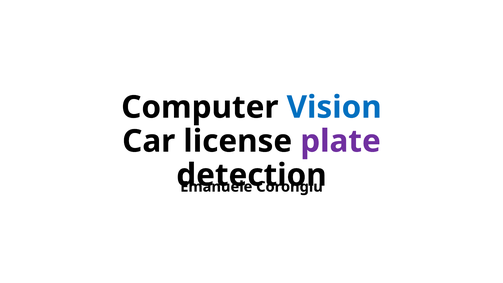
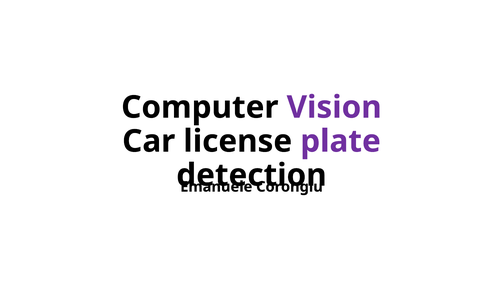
Vision colour: blue -> purple
